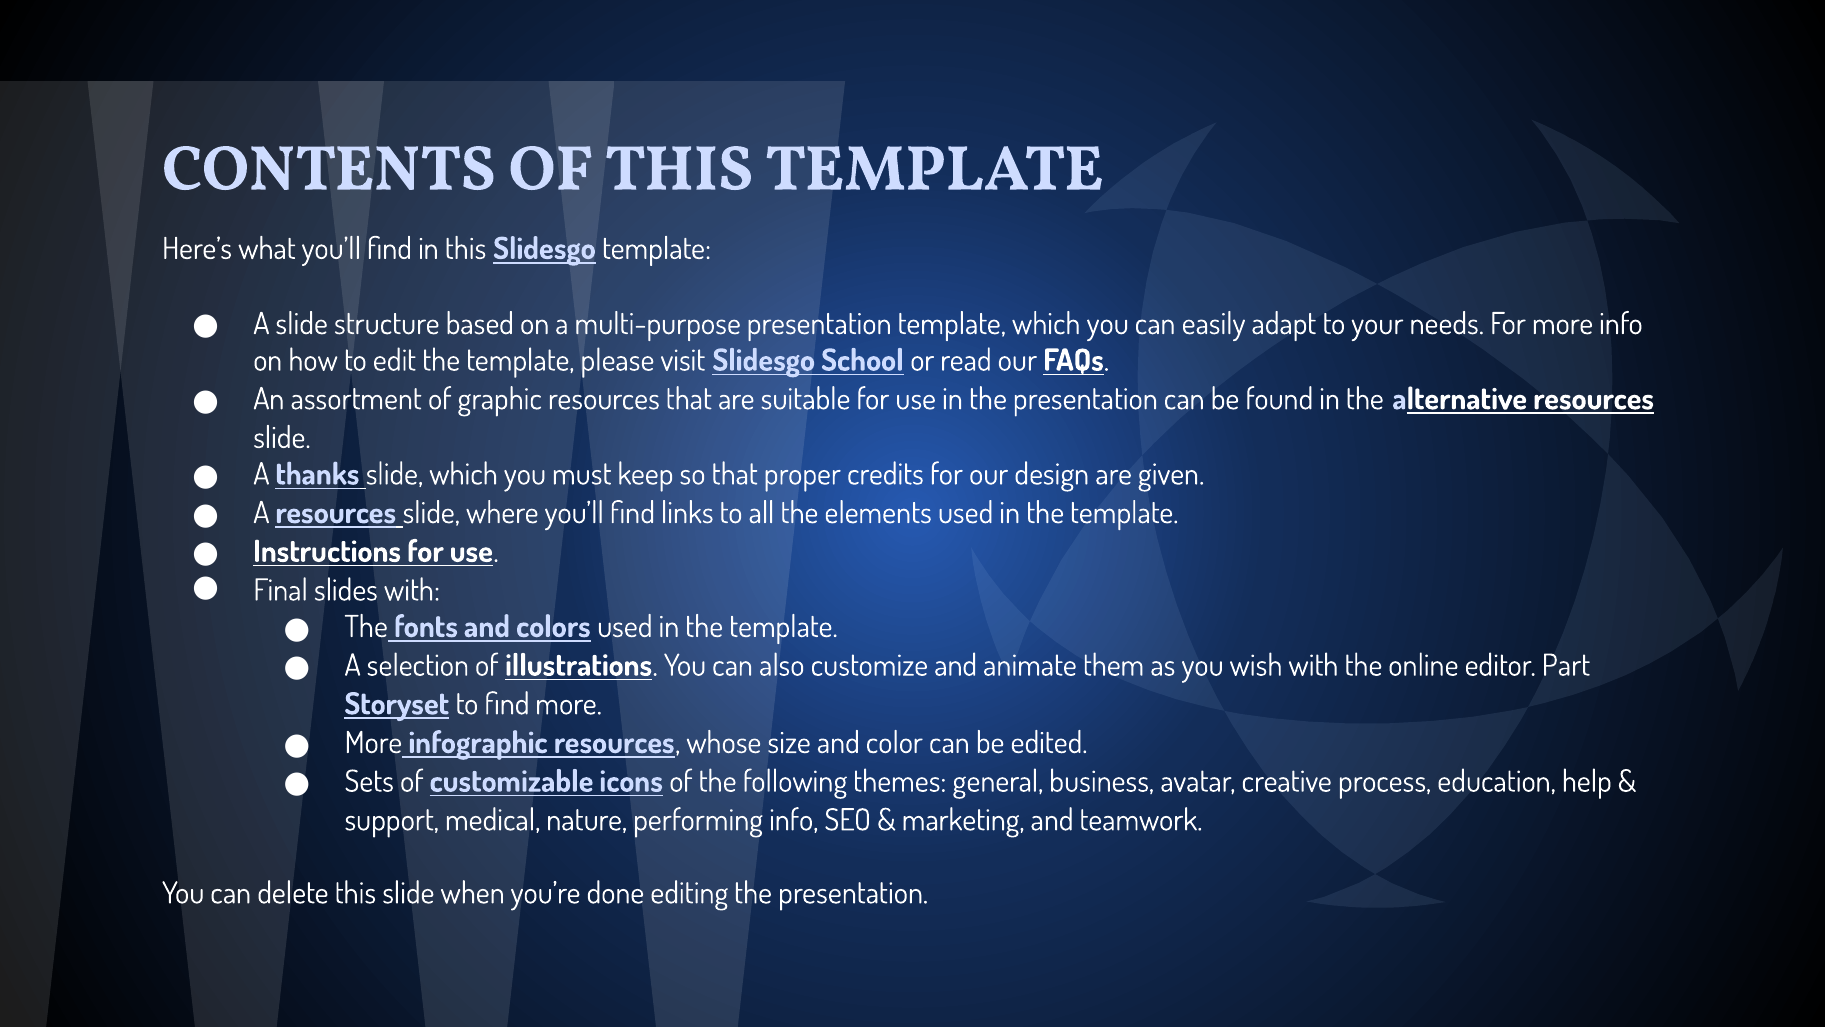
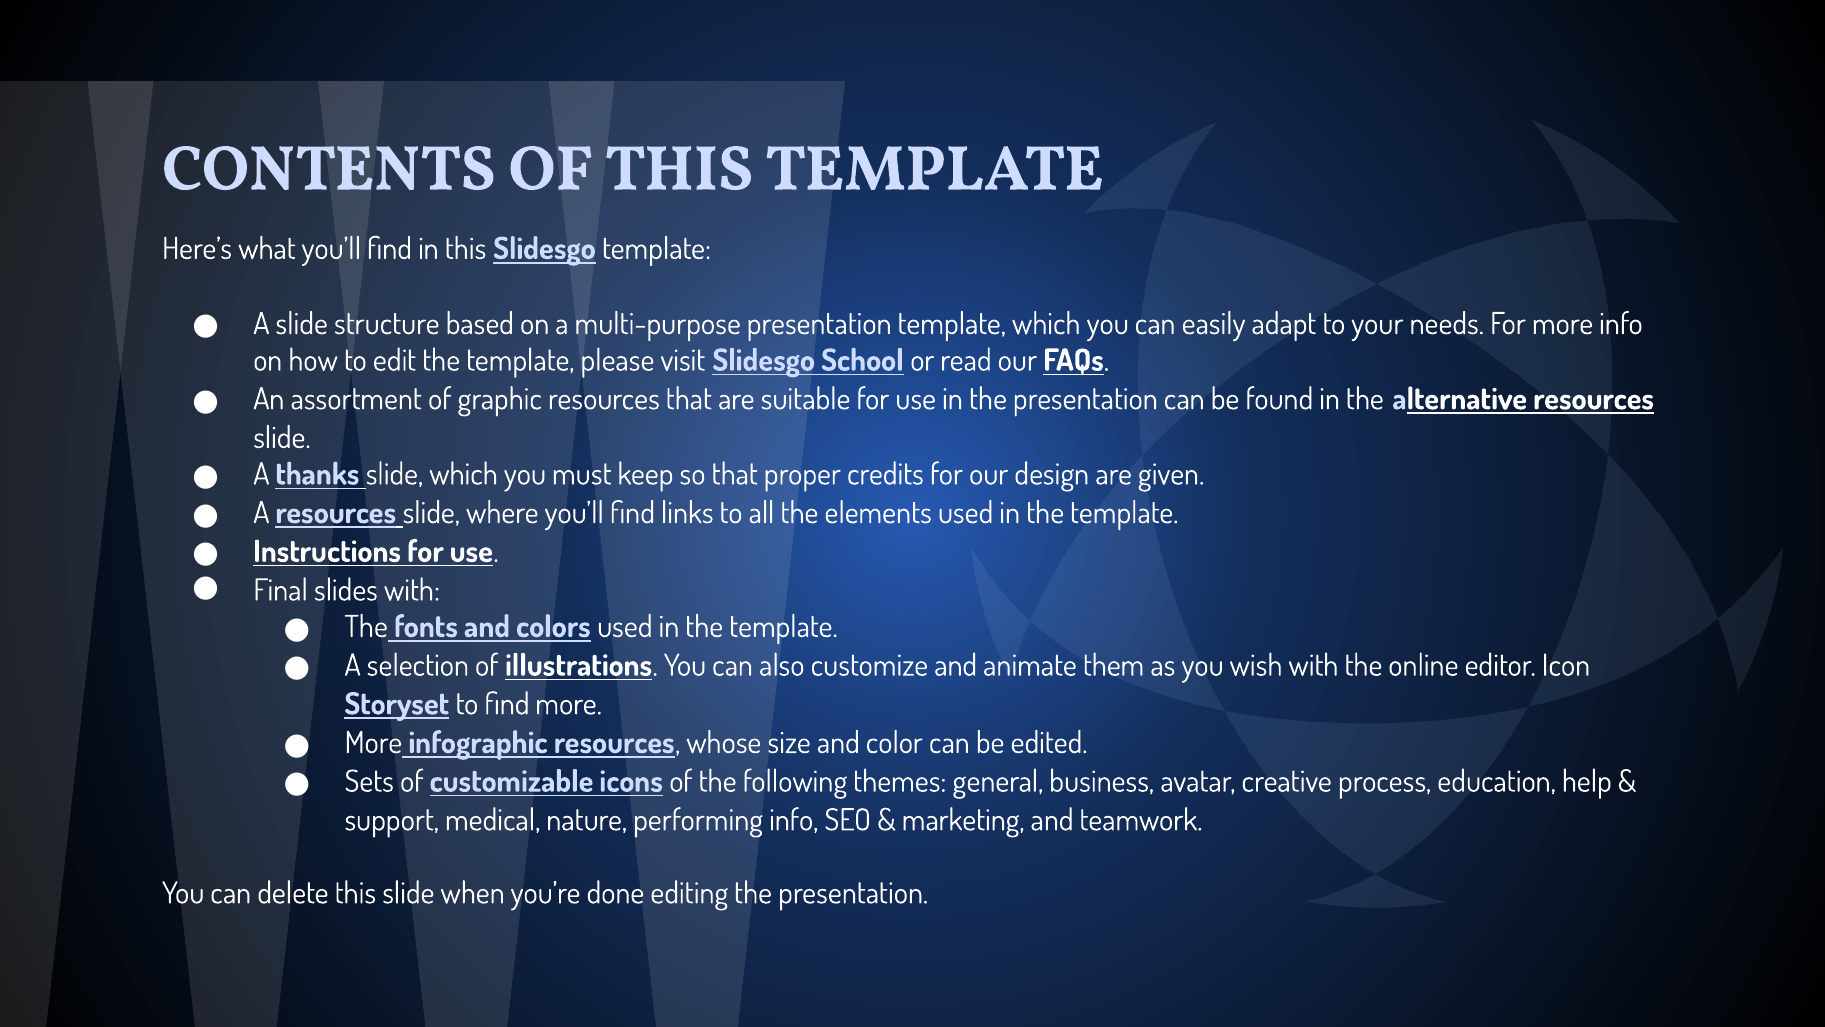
Part: Part -> Icon
